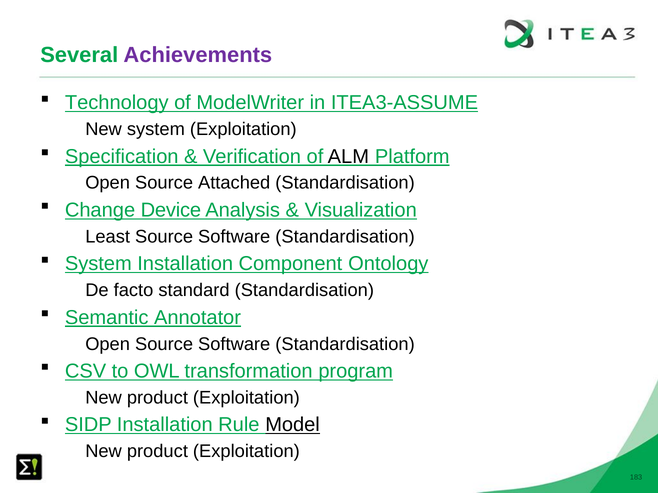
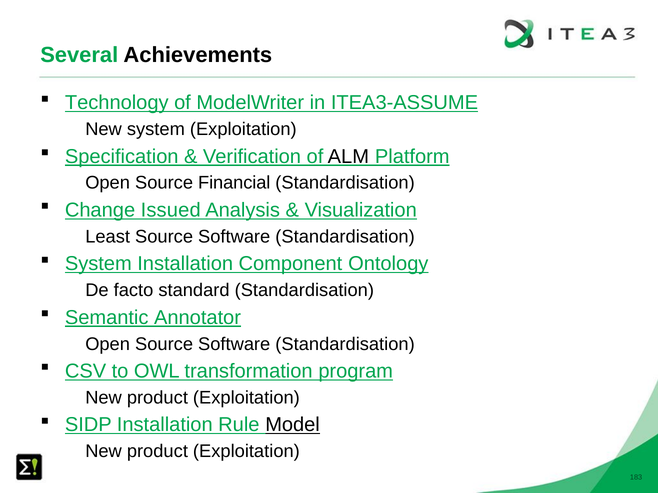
Achievements colour: purple -> black
Attached: Attached -> Financial
Device: Device -> Issued
